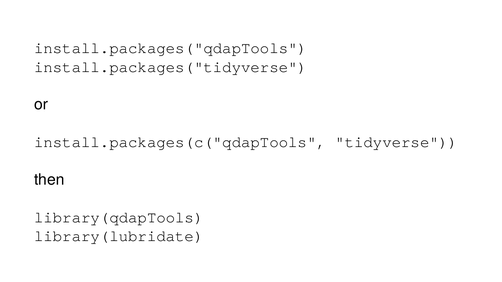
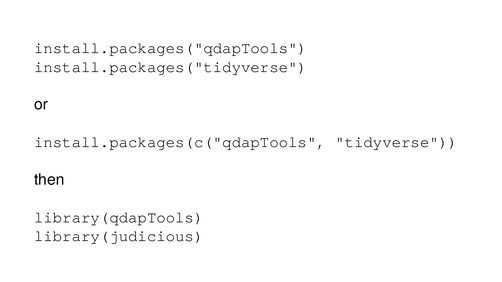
library(lubridate: library(lubridate -> library(judicious
